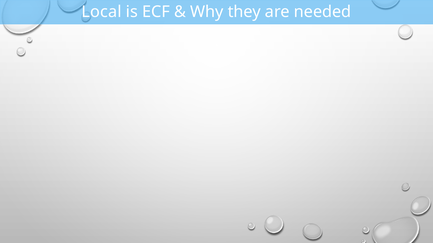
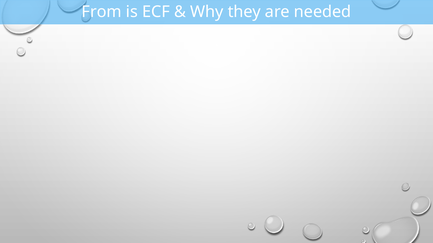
Local: Local -> From
